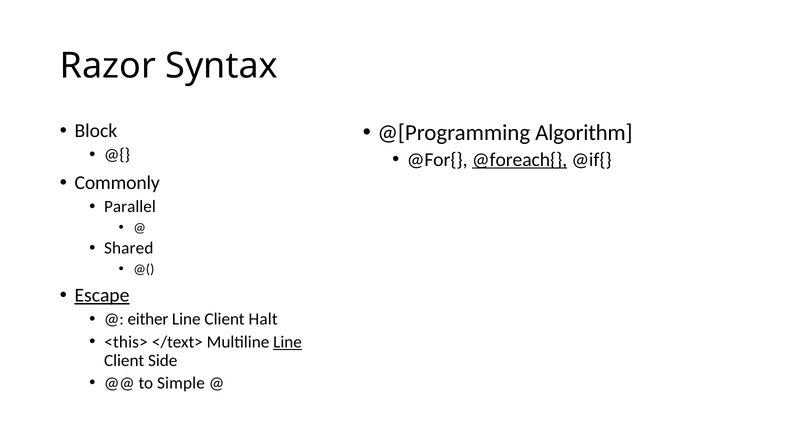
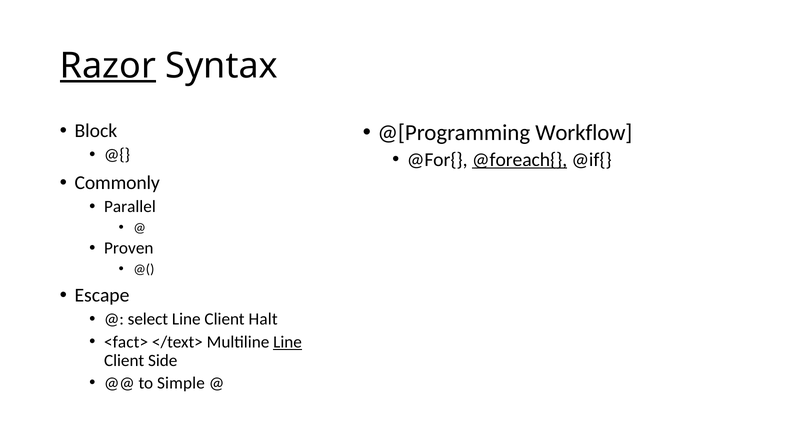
Razor underline: none -> present
Algorithm: Algorithm -> Workflow
Shared: Shared -> Proven
Escape underline: present -> none
either: either -> select
<this>: <this> -> <fact>
